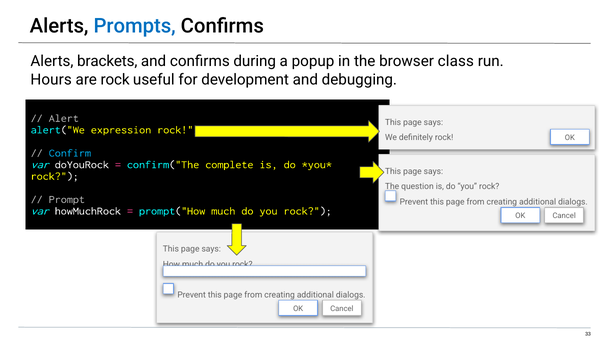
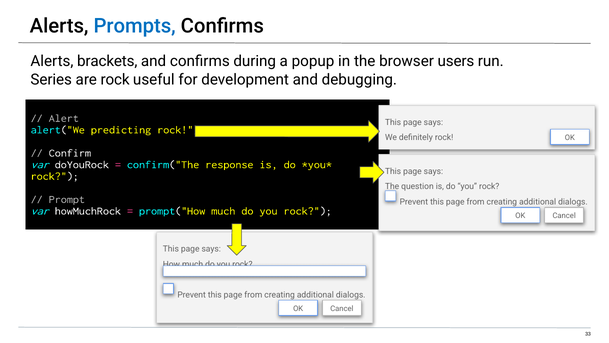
class: class -> users
Hours: Hours -> Series
expression: expression -> predicting
Confirm colour: light blue -> white
complete: complete -> response
